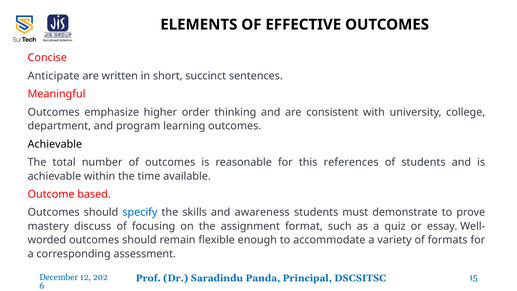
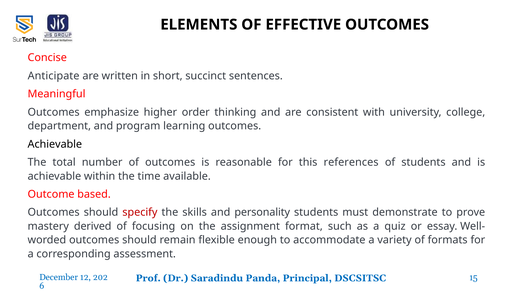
specify colour: blue -> red
awareness: awareness -> personality
discuss: discuss -> derived
